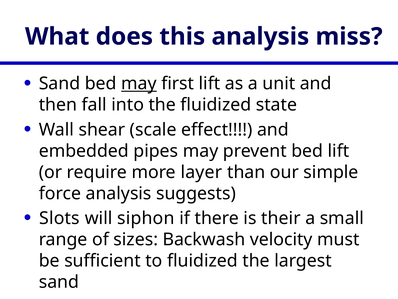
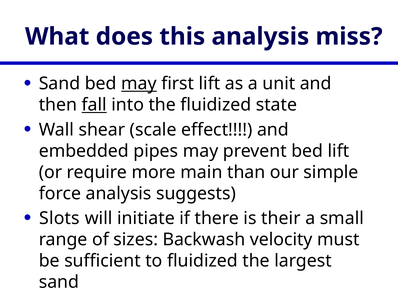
fall underline: none -> present
layer: layer -> main
siphon: siphon -> initiate
